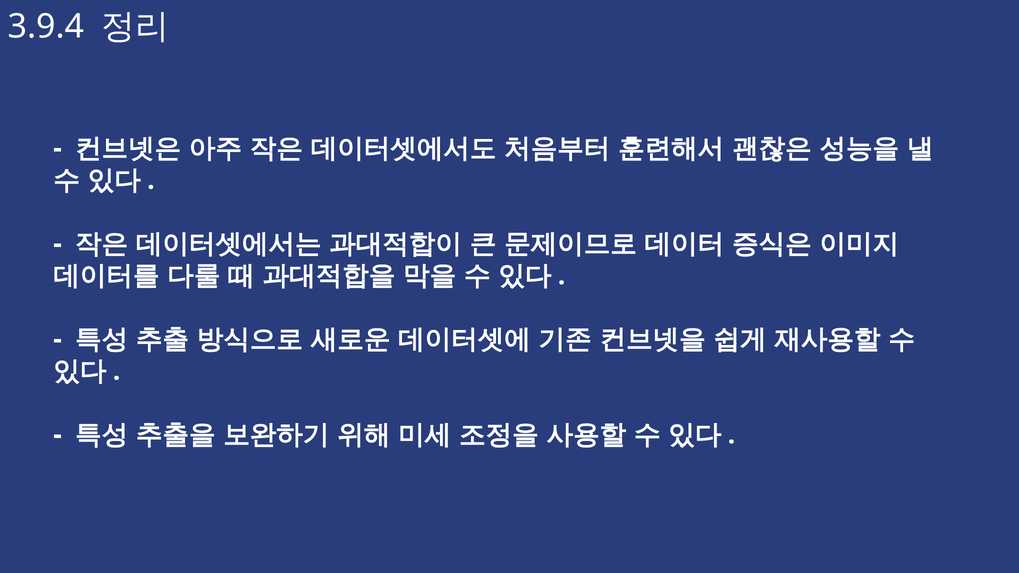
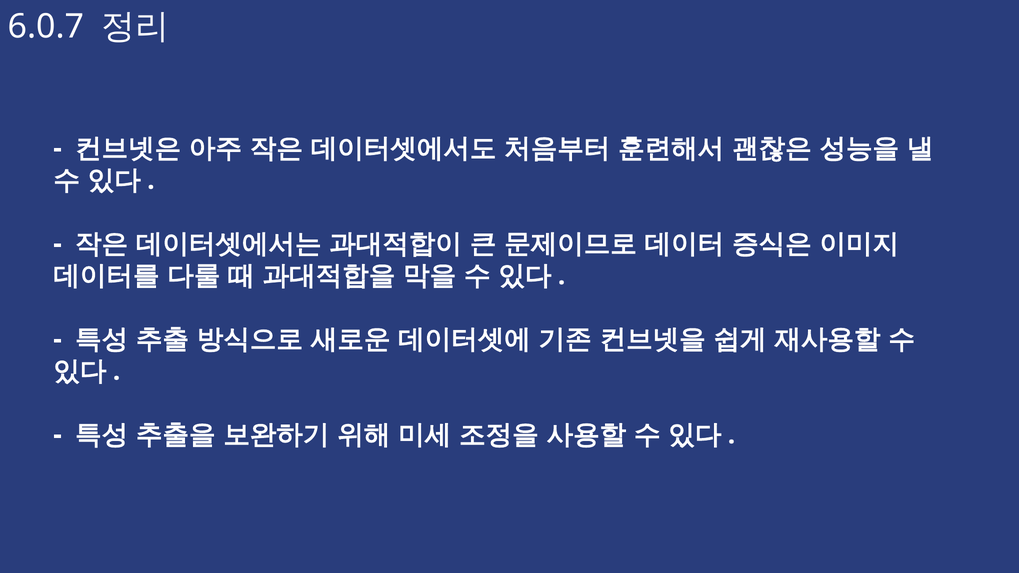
3.9.4: 3.9.4 -> 6.0.7
